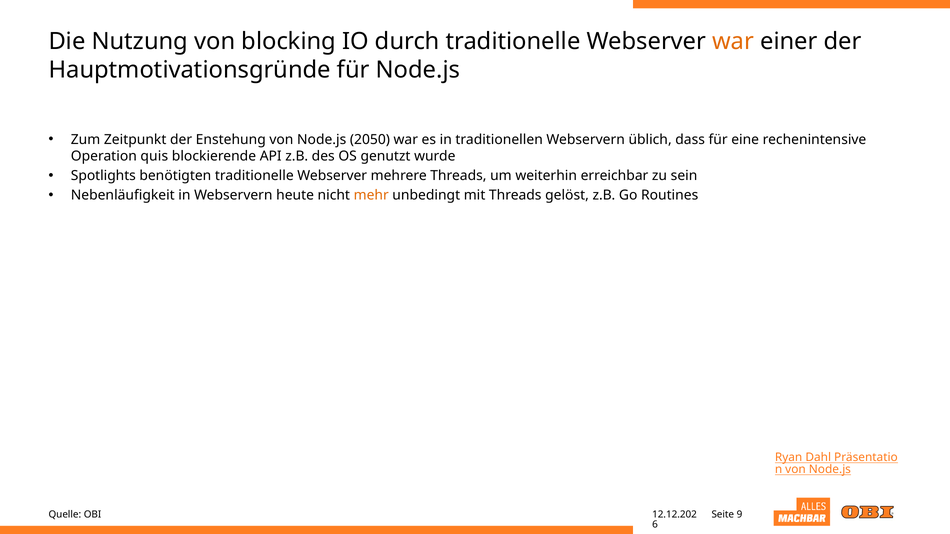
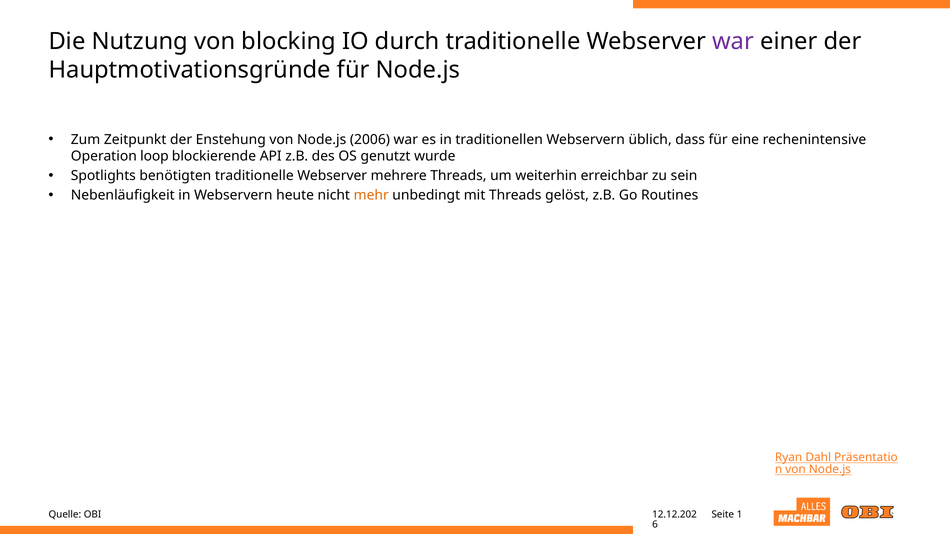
war at (733, 41) colour: orange -> purple
2050: 2050 -> 2006
quis: quis -> loop
9: 9 -> 1
